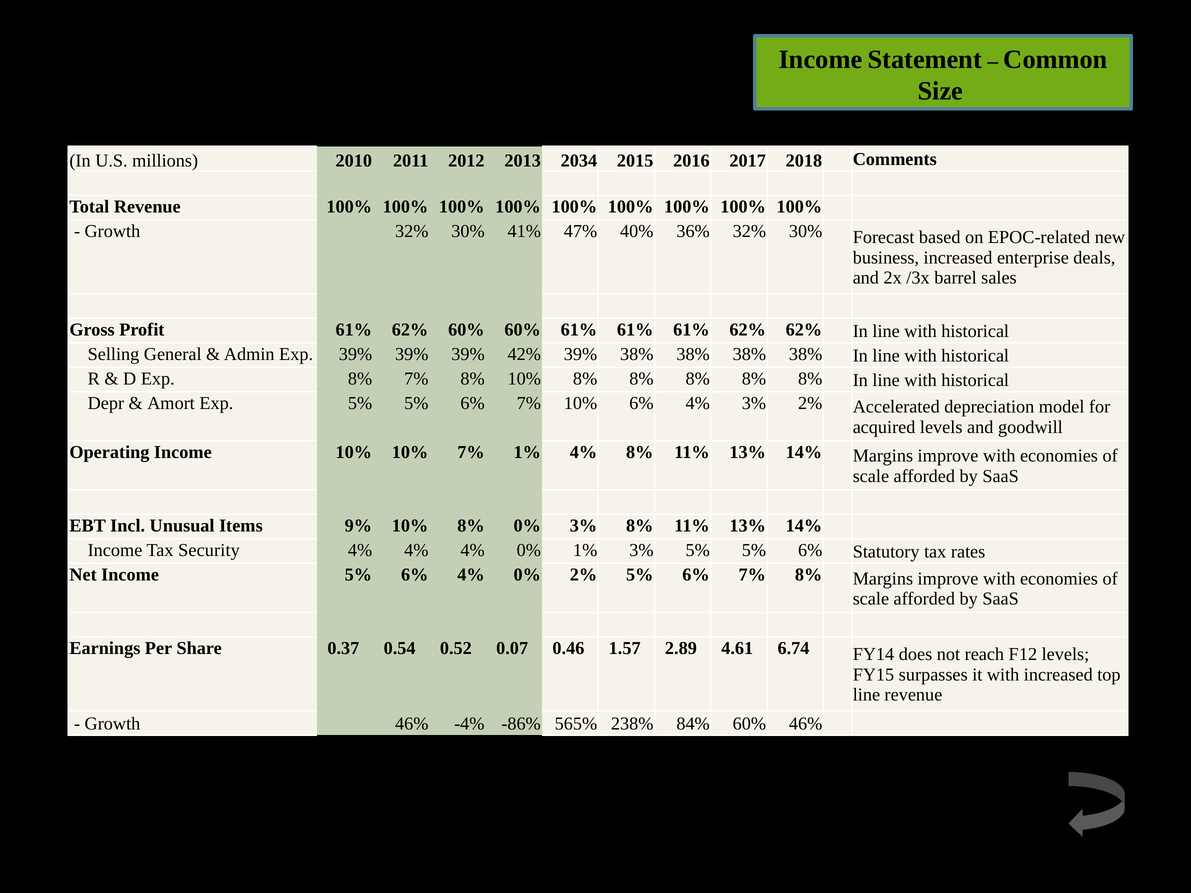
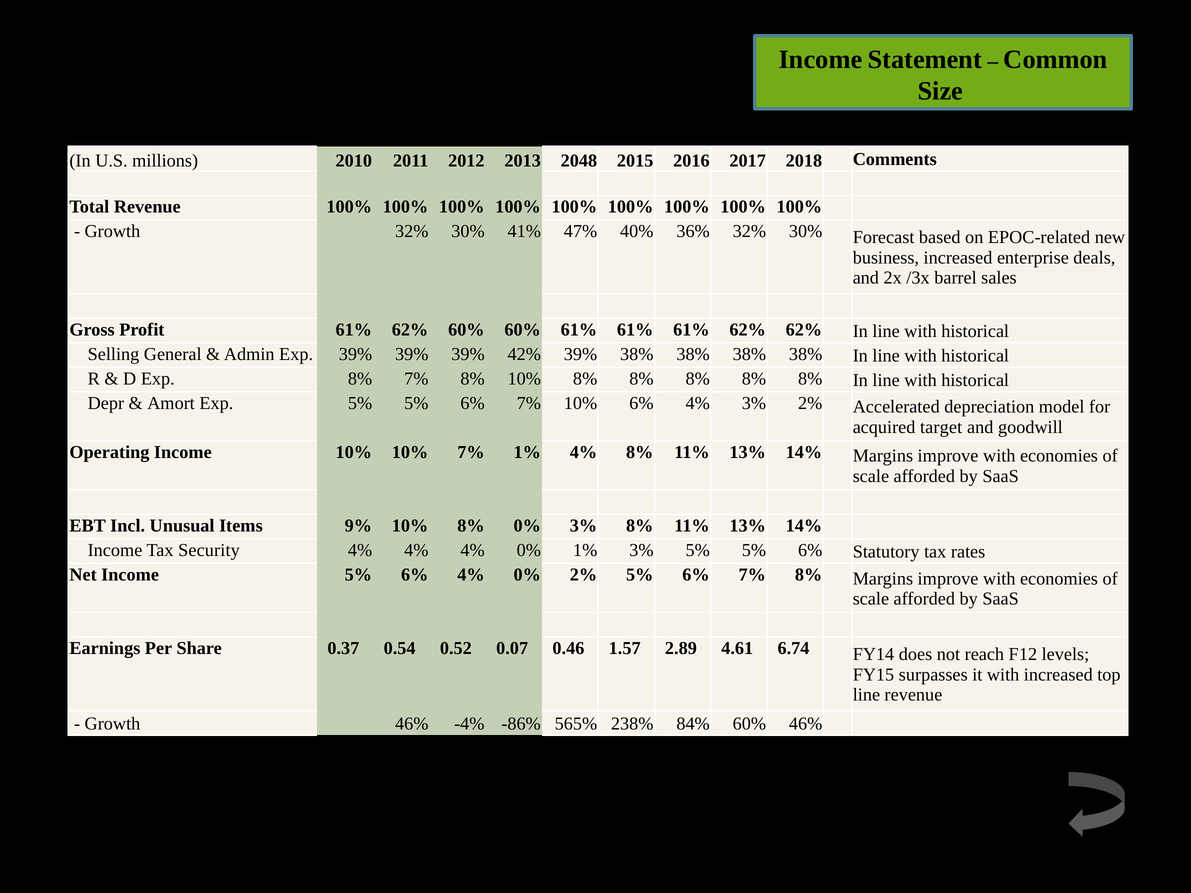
2034: 2034 -> 2048
acquired levels: levels -> target
